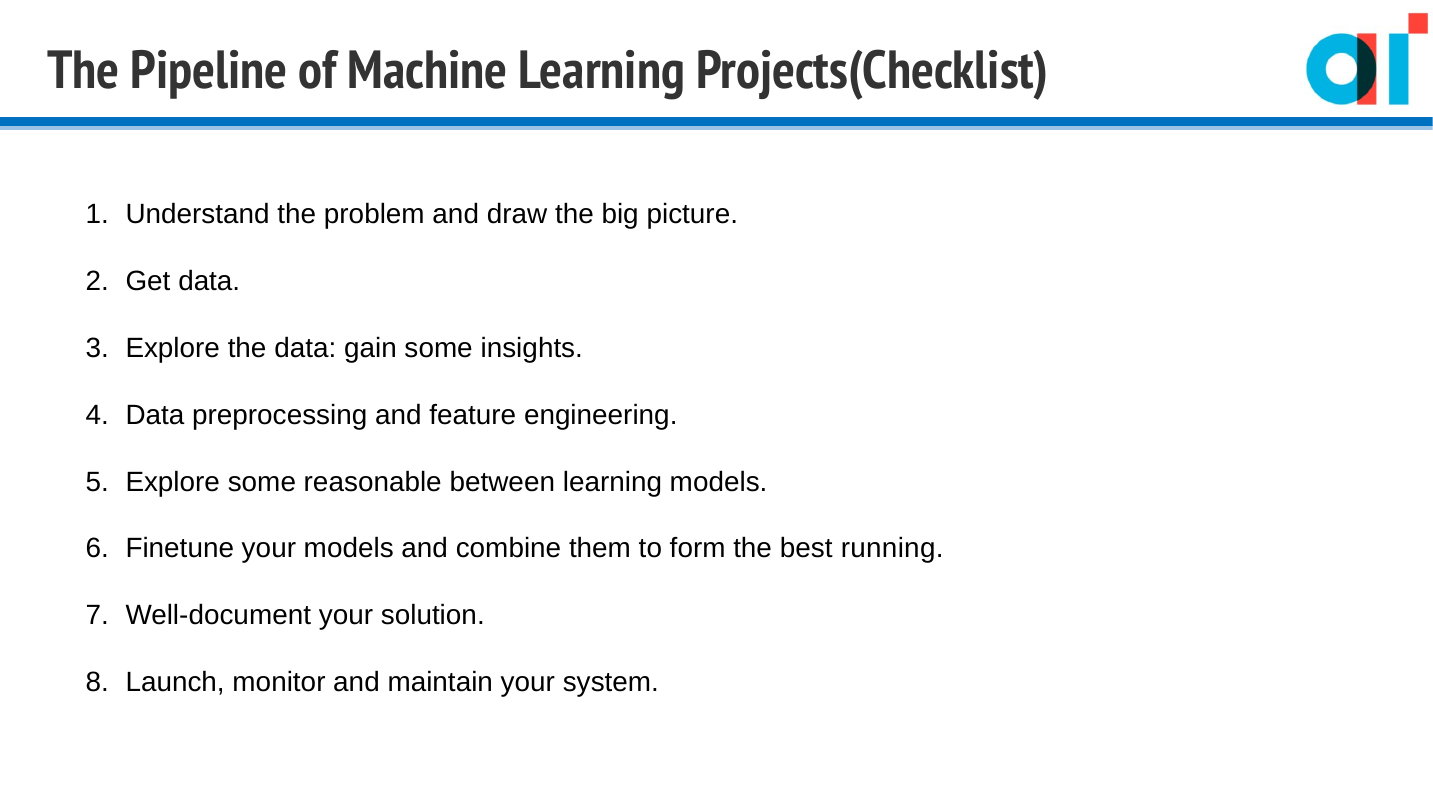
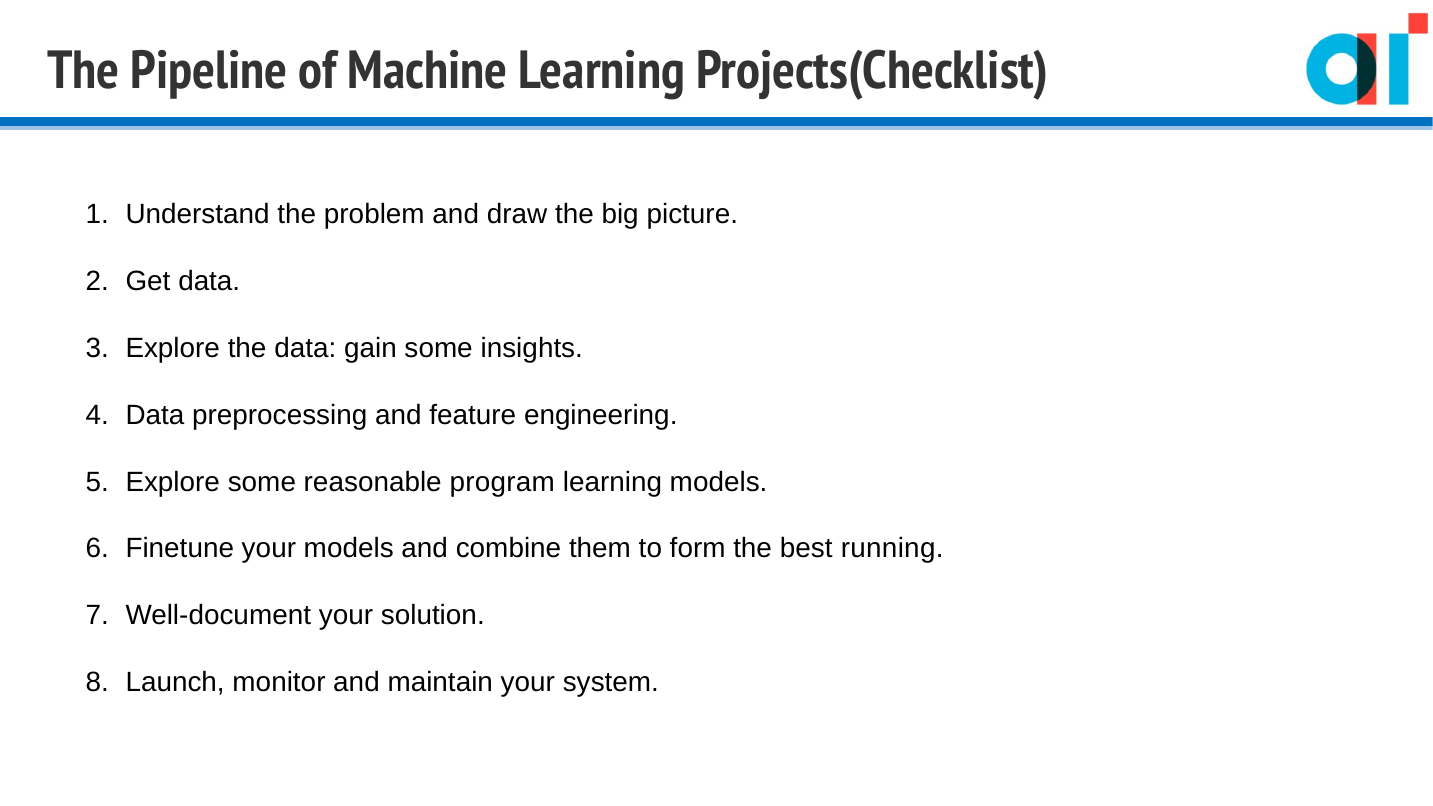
between: between -> program
